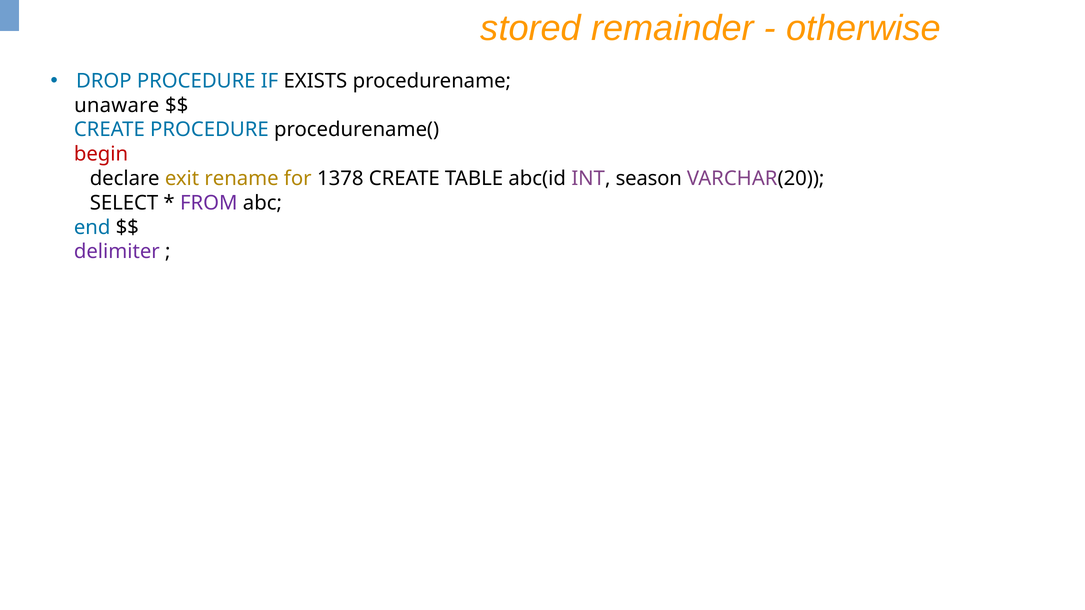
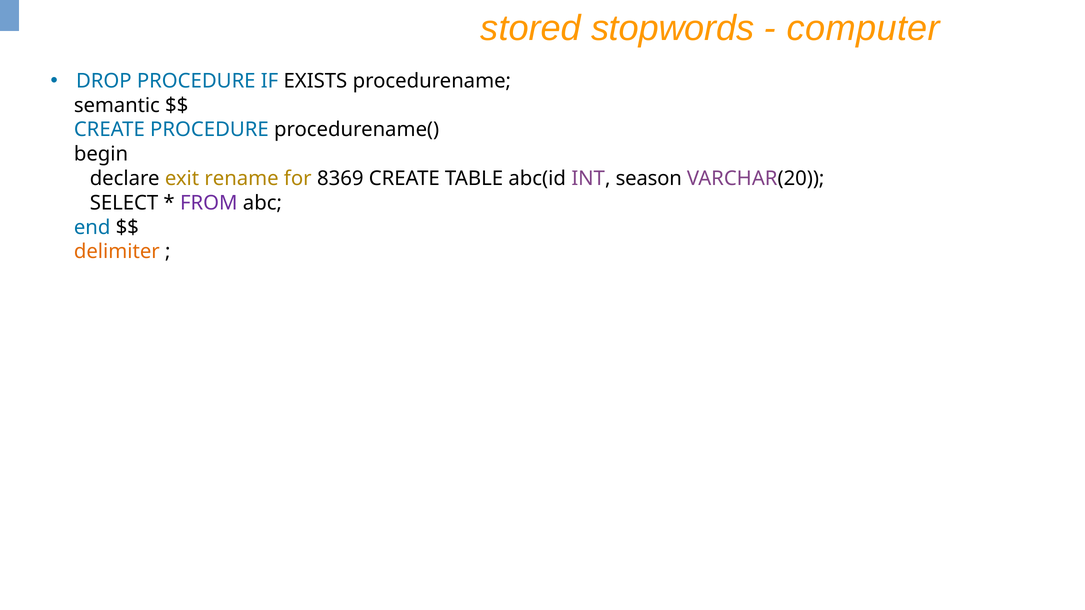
remainder: remainder -> stopwords
otherwise: otherwise -> computer
unaware: unaware -> semantic
begin colour: red -> black
1378: 1378 -> 8369
delimiter colour: purple -> orange
